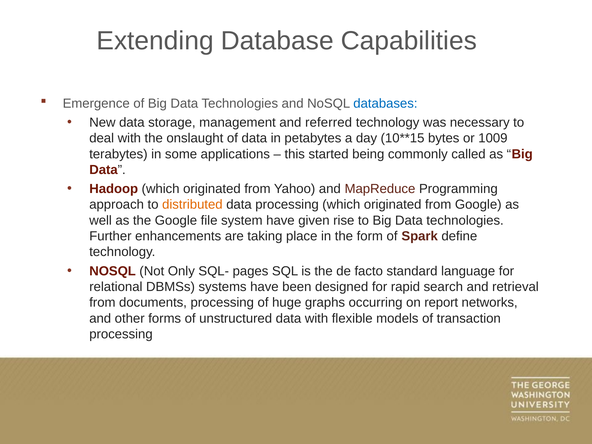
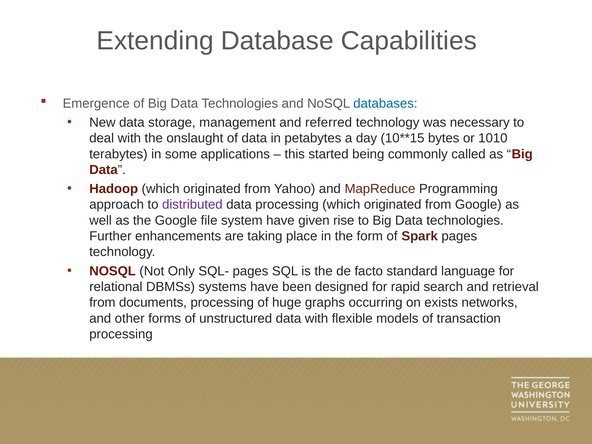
1009: 1009 -> 1010
distributed colour: orange -> purple
Spark define: define -> pages
report: report -> exists
